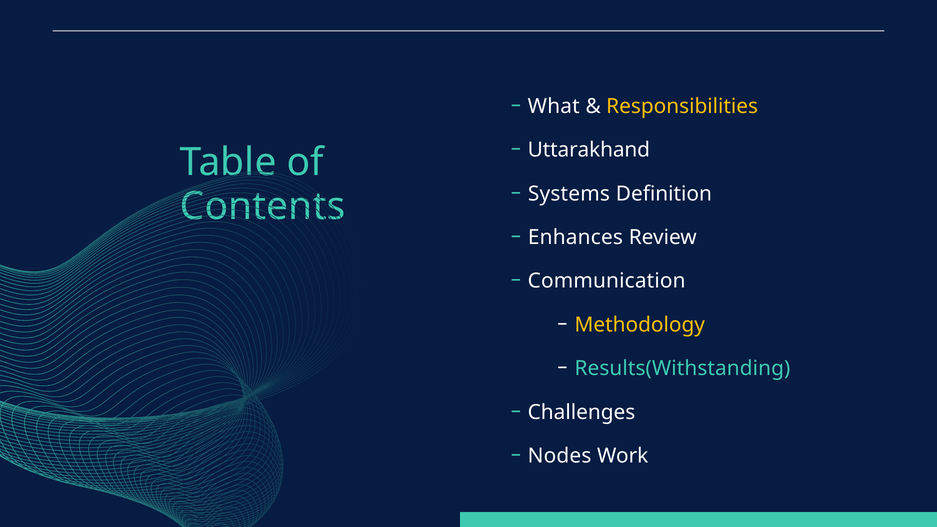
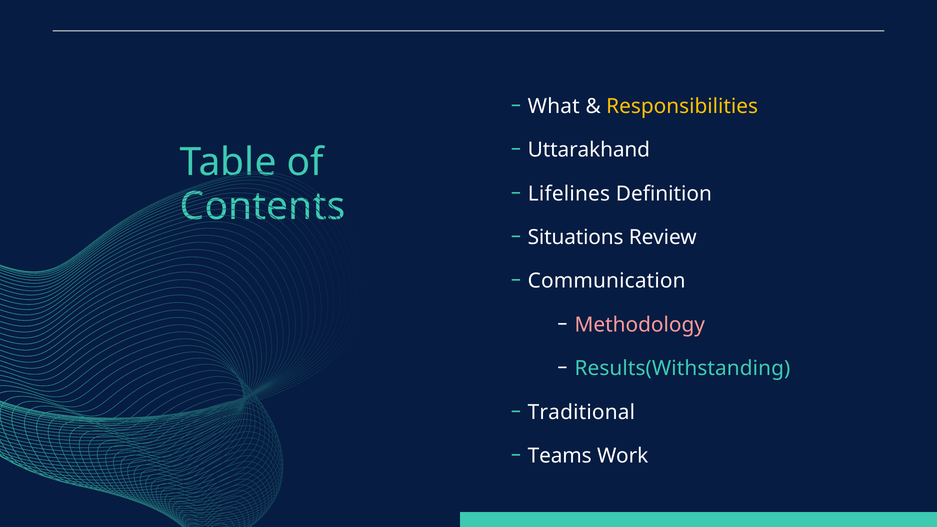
Systems: Systems -> Lifelines
Enhances: Enhances -> Situations
Methodology colour: yellow -> pink
Challenges: Challenges -> Traditional
Nodes: Nodes -> Teams
